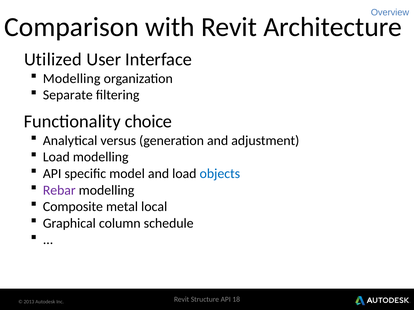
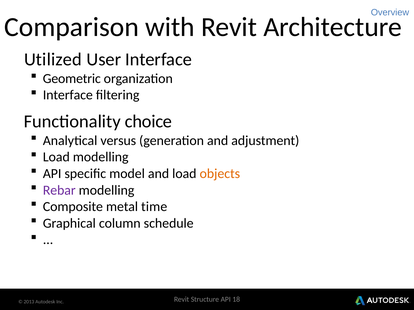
Modelling at (72, 79): Modelling -> Geometric
Separate at (68, 95): Separate -> Interface
objects colour: blue -> orange
local: local -> time
